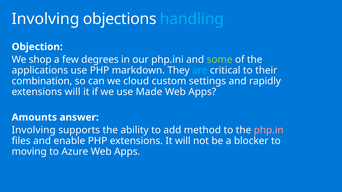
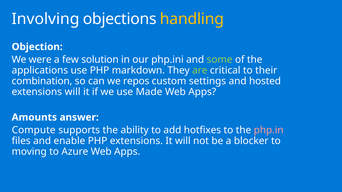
handling colour: light blue -> yellow
shop: shop -> were
degrees: degrees -> solution
are colour: light blue -> light green
cloud: cloud -> repos
rapidly: rapidly -> hosted
Involving at (34, 130): Involving -> Compute
method: method -> hotfixes
